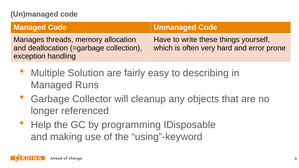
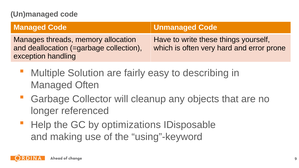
Managed Runs: Runs -> Often
programming: programming -> optimizations
